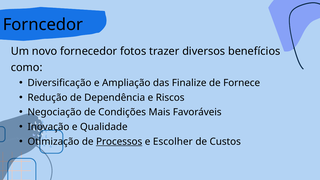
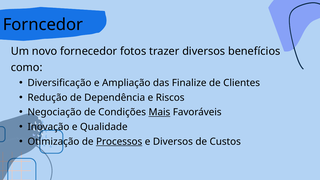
Fornece: Fornece -> Clientes
Mais underline: none -> present
e Escolher: Escolher -> Diversos
